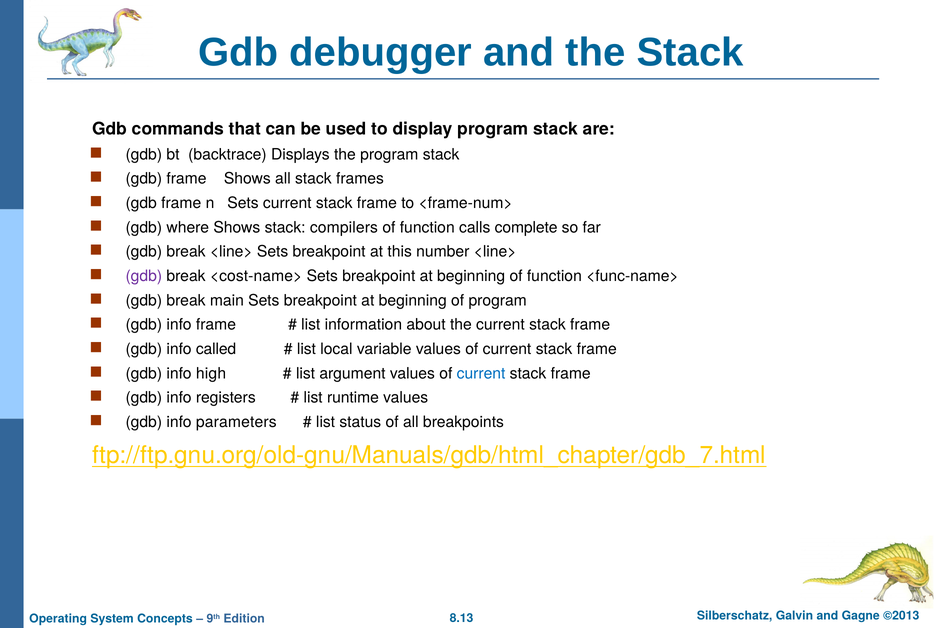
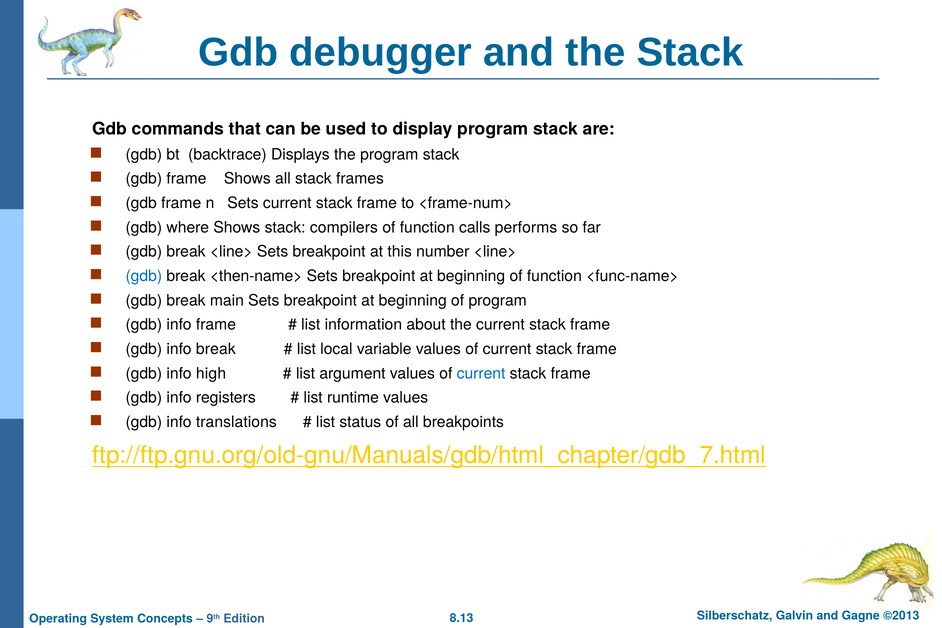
complete: complete -> performs
gdb at (144, 276) colour: purple -> blue
<cost-name>: <cost-name> -> <then-name>
info called: called -> break
parameters: parameters -> translations
